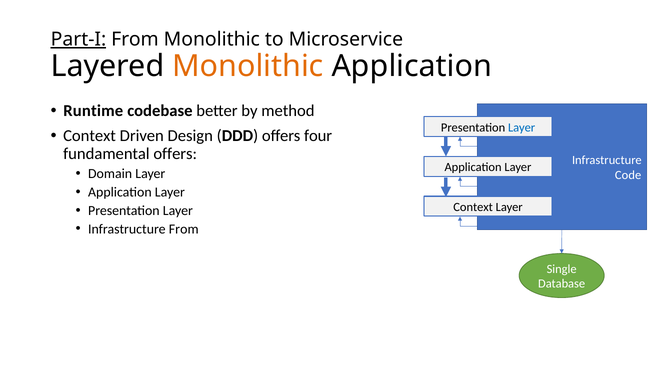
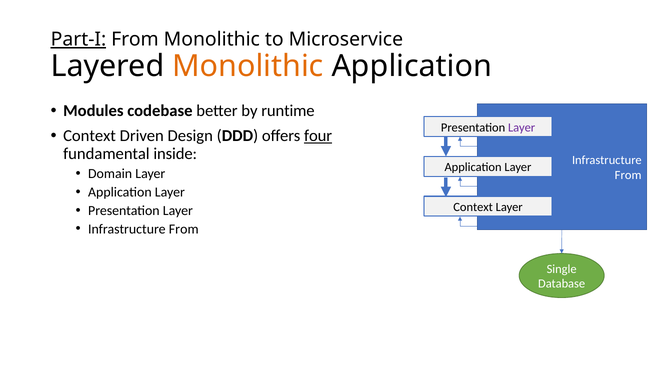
Runtime: Runtime -> Modules
method: method -> runtime
Layer at (522, 127) colour: blue -> purple
four underline: none -> present
fundamental offers: offers -> inside
Code at (628, 175): Code -> From
